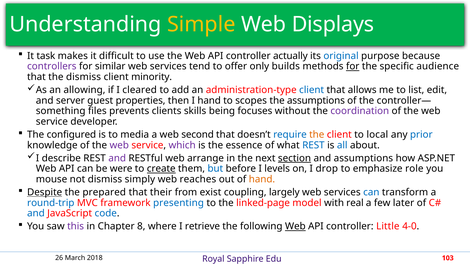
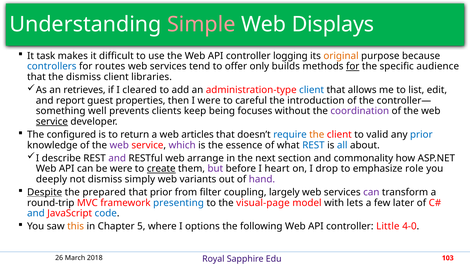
Simple colour: yellow -> pink
actually: actually -> logging
original colour: blue -> orange
controllers colour: purple -> blue
similar: similar -> routes
minority: minority -> libraries
allowing: allowing -> retrieves
server: server -> report
I hand: hand -> were
scopes: scopes -> careful
the assumptions: assumptions -> introduction
files: files -> well
skills: skills -> keep
service at (52, 122) underline: none -> present
media: media -> return
second: second -> articles
local: local -> valid
section underline: present -> none
and assumptions: assumptions -> commonality
but colour: blue -> purple
levels: levels -> heart
mouse: mouse -> deeply
reaches: reaches -> variants
hand at (262, 180) colour: orange -> purple
that their: their -> prior
exist: exist -> filter
can at (371, 193) colour: blue -> purple
round-trip colour: blue -> black
linked-page: linked-page -> visual-page
real: real -> lets
this colour: purple -> orange
8: 8 -> 5
retrieve: retrieve -> options
Web at (295, 227) underline: present -> none
